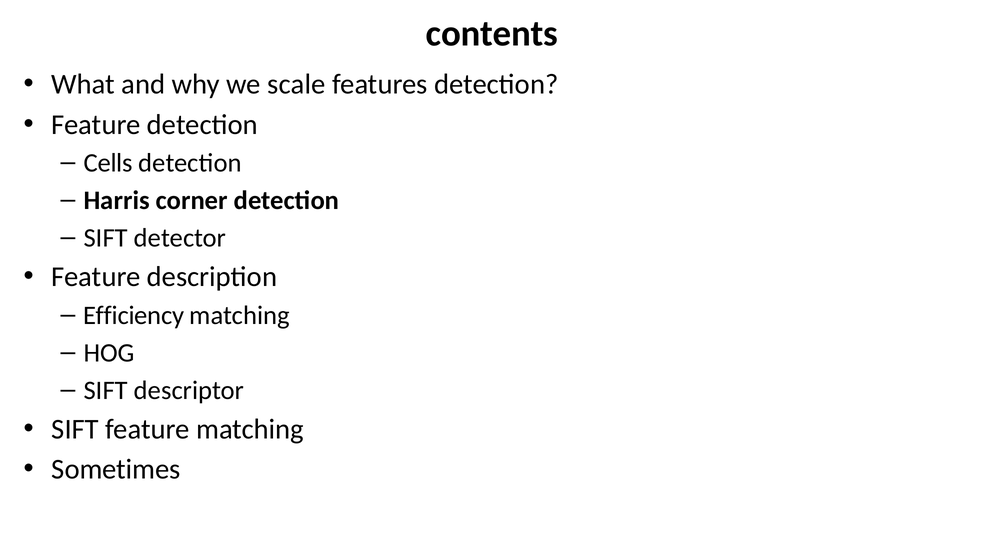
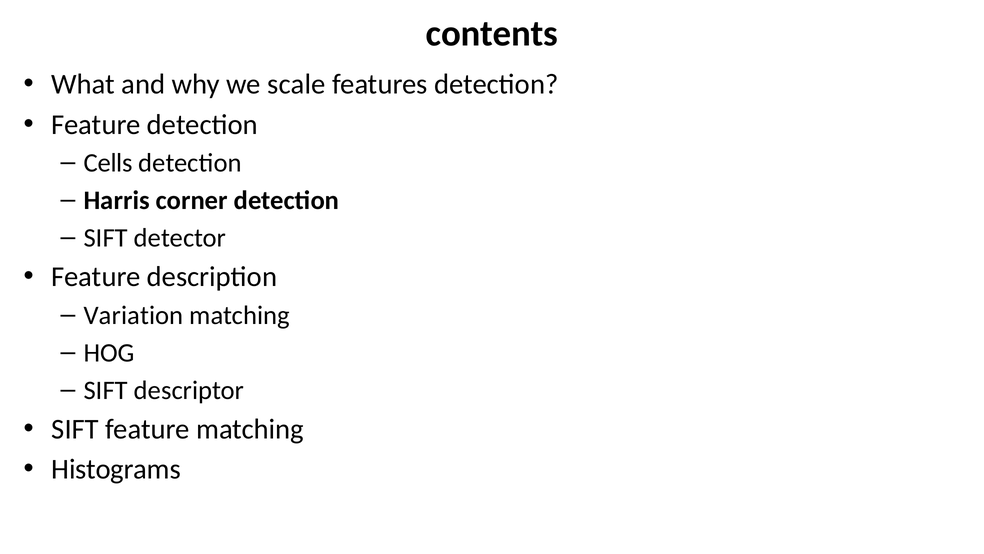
Efficiency: Efficiency -> Variation
Sometimes: Sometimes -> Histograms
